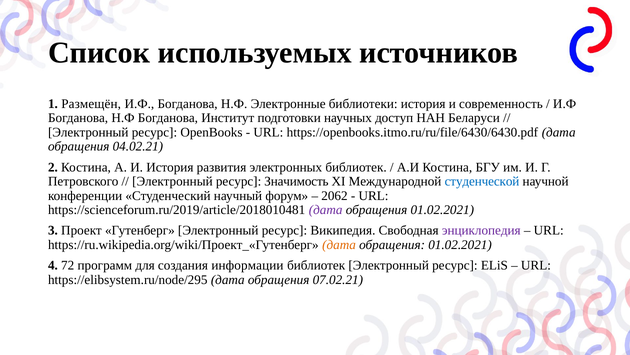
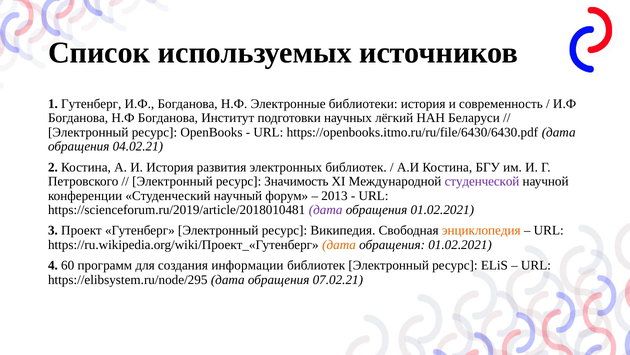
1 Размещён: Размещён -> Гутенберг
доступ: доступ -> лёгкий
студенческой colour: blue -> purple
2062: 2062 -> 2013
энциклопедия colour: purple -> orange
72: 72 -> 60
